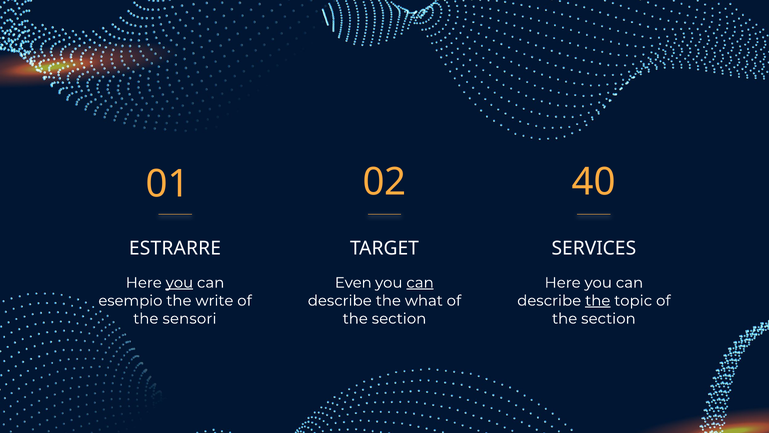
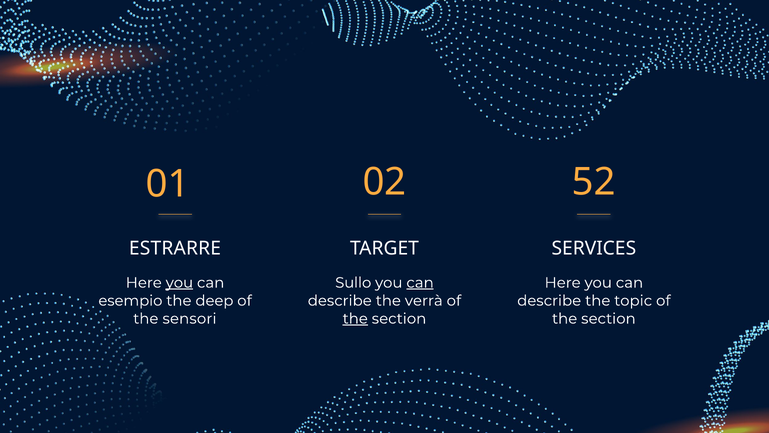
40: 40 -> 52
Even: Even -> Sullo
write: write -> deep
what: what -> verrà
the at (598, 300) underline: present -> none
the at (355, 318) underline: none -> present
